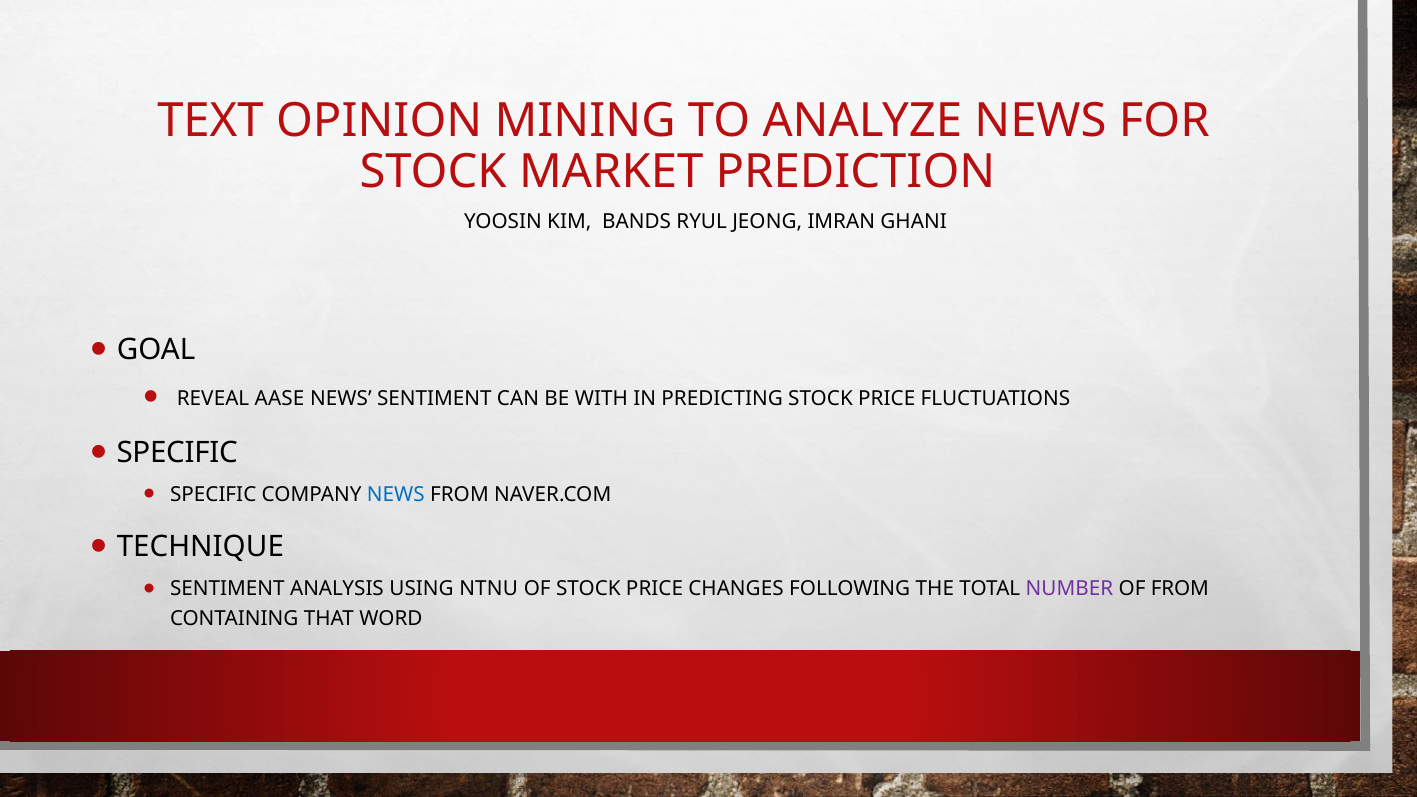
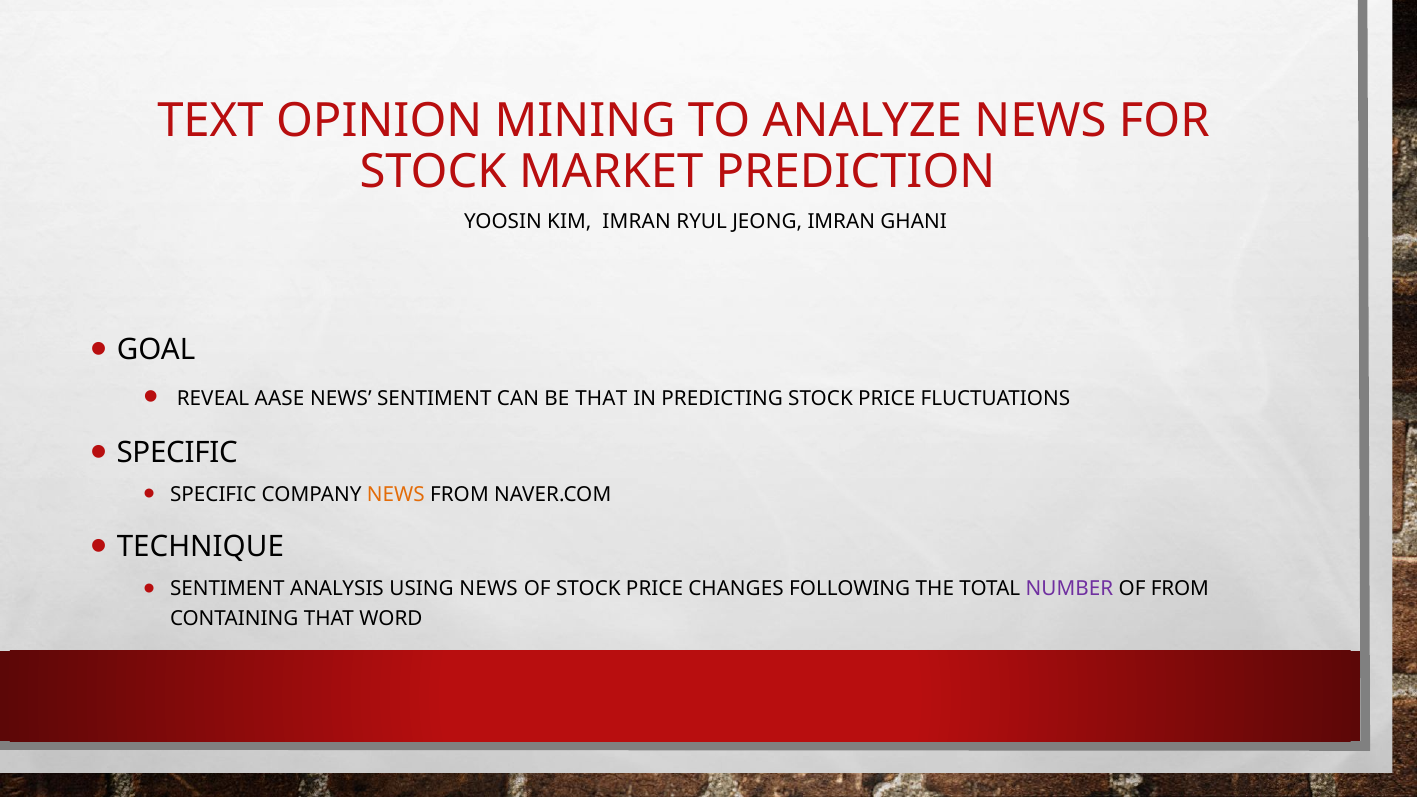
KIM BANDS: BANDS -> IMRAN
BE WITH: WITH -> THAT
NEWS at (396, 495) colour: blue -> orange
USING NTNU: NTNU -> NEWS
